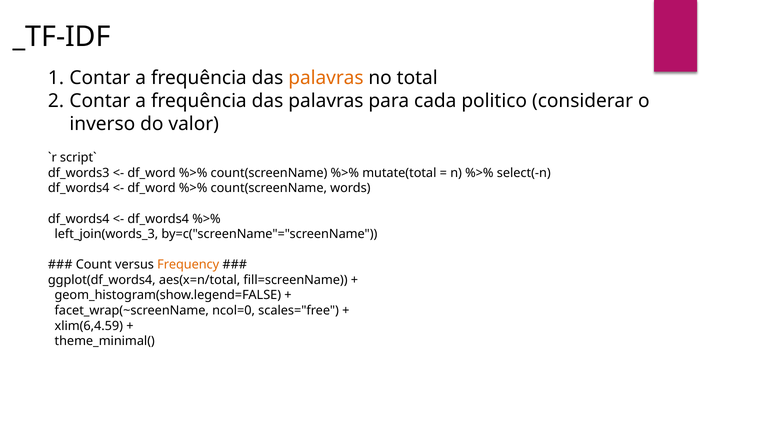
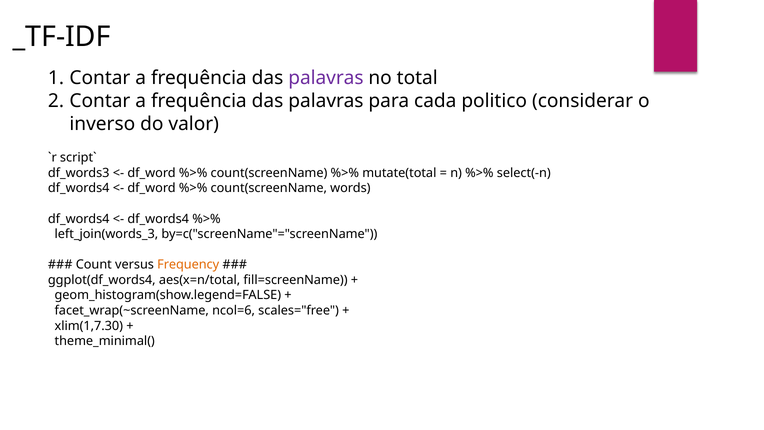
palavras at (326, 78) colour: orange -> purple
ncol=0: ncol=0 -> ncol=6
xlim(6,4.59: xlim(6,4.59 -> xlim(1,7.30
